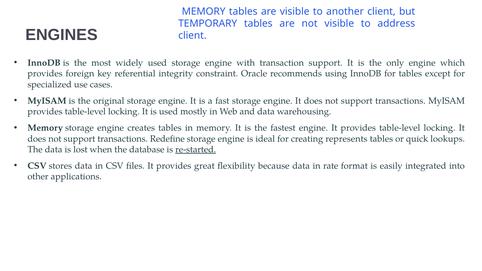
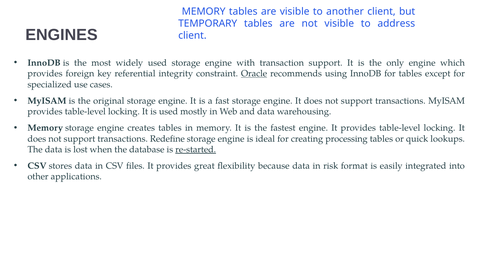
Oracle underline: none -> present
represents: represents -> processing
rate: rate -> risk
